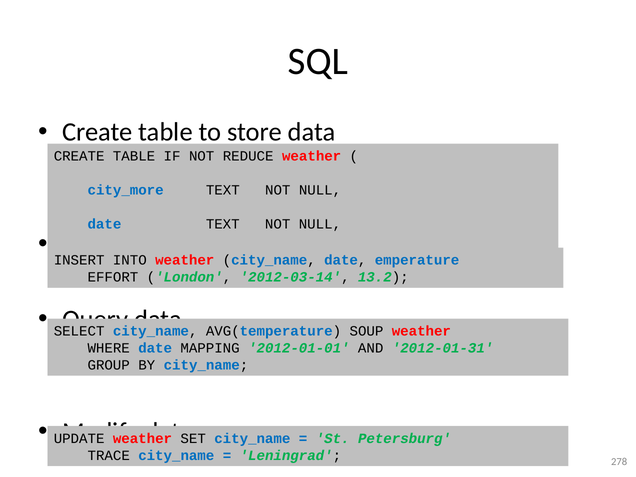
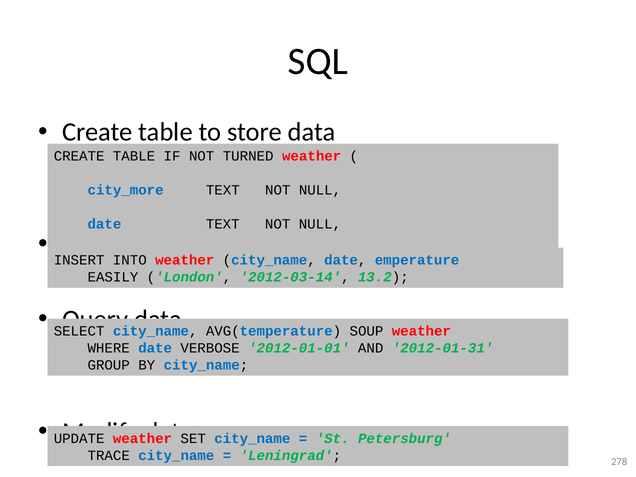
REDUCE: REDUCE -> TURNED
EFFORT: EFFORT -> EASILY
MAPPING: MAPPING -> VERBOSE
